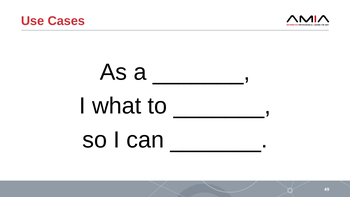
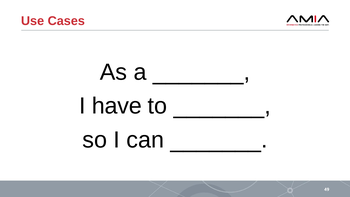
what: what -> have
